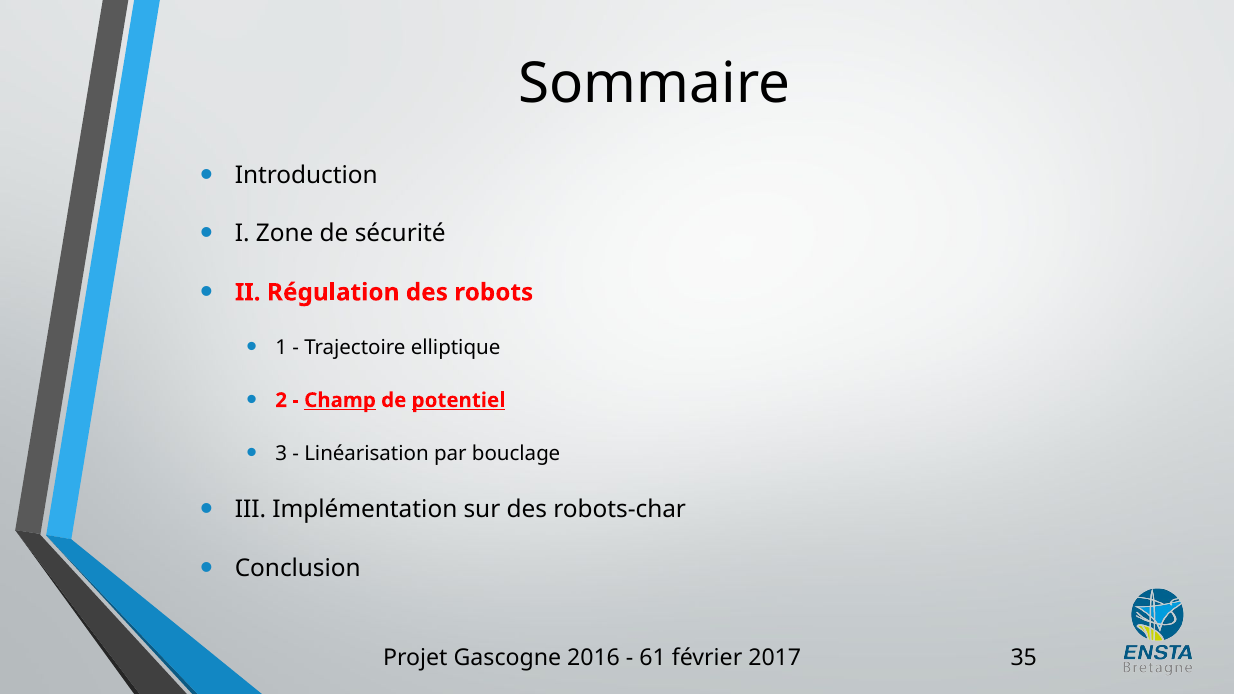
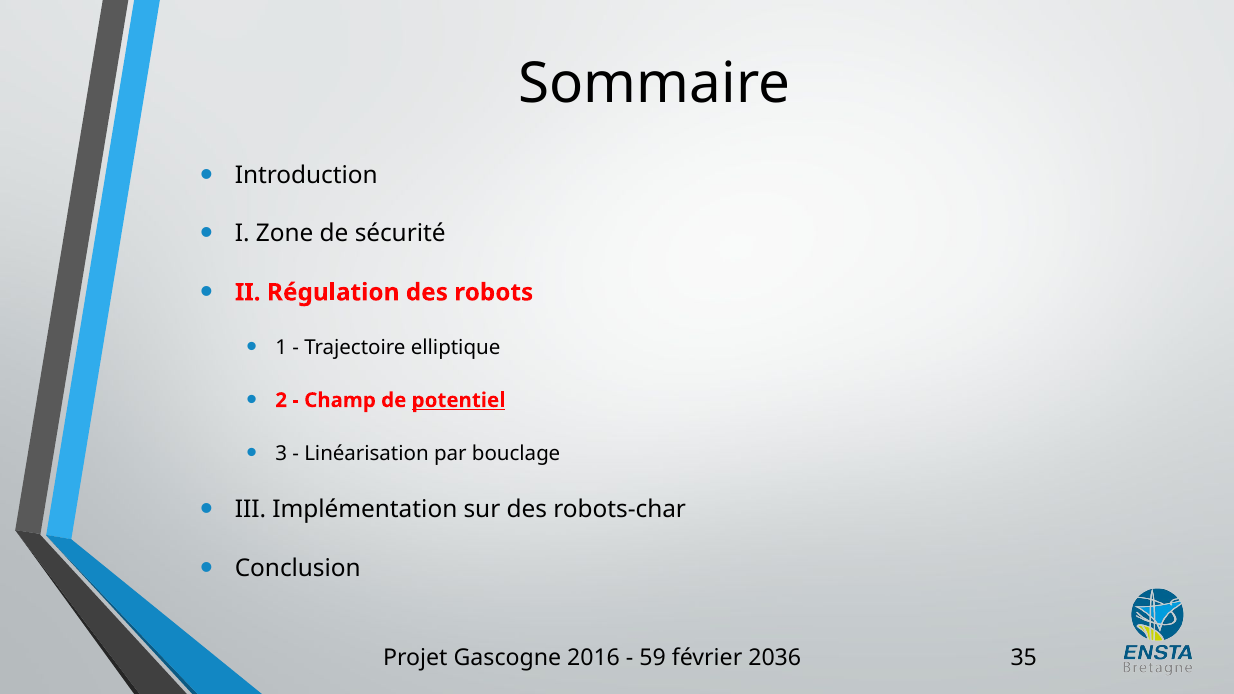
Champ underline: present -> none
61: 61 -> 59
2017: 2017 -> 2036
